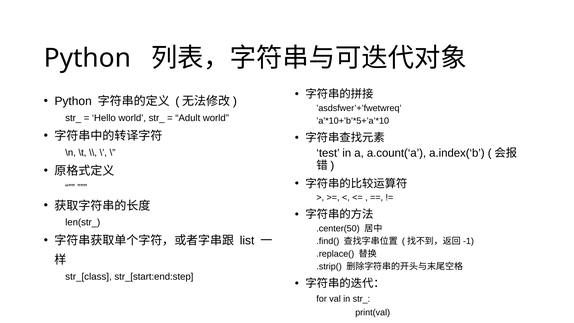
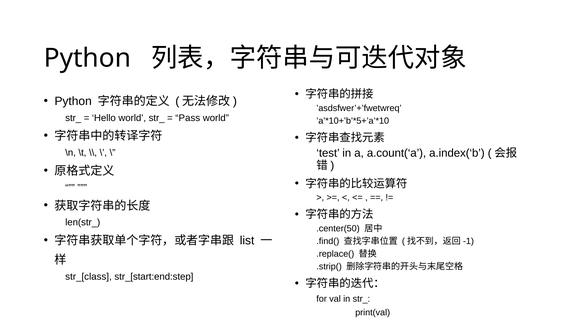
Adult: Adult -> Pass
